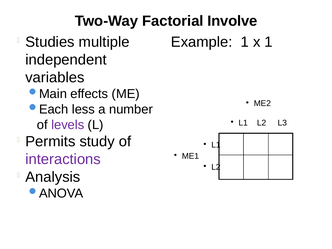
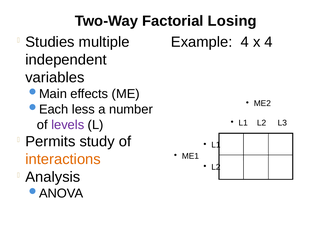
Involve: Involve -> Losing
Example 1: 1 -> 4
x 1: 1 -> 4
interactions colour: purple -> orange
